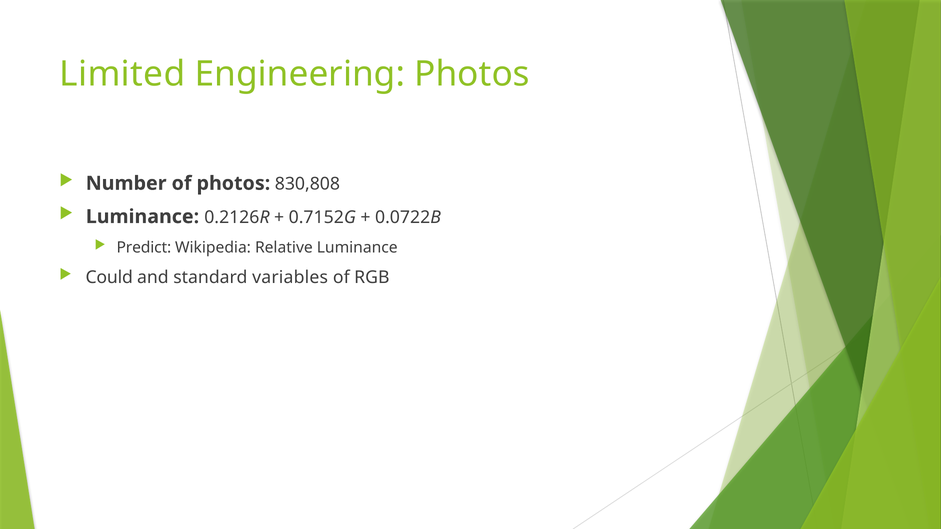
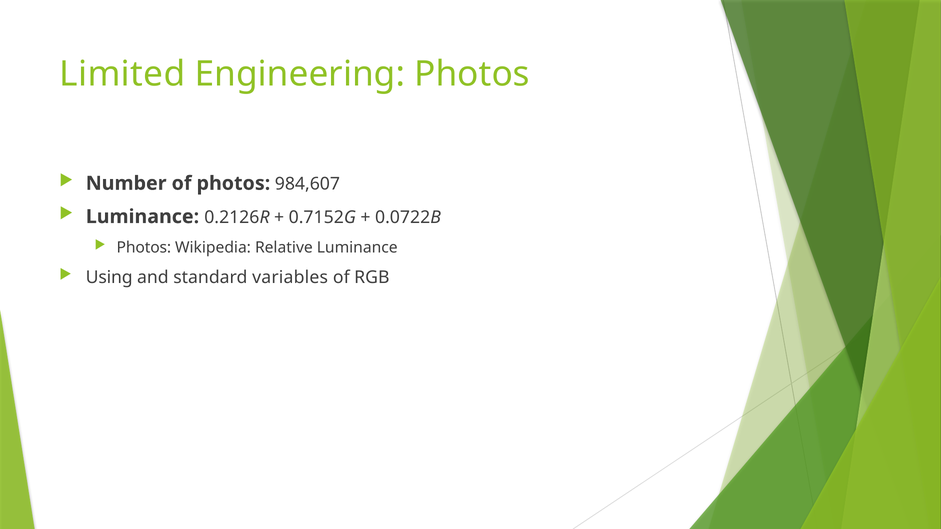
830,808: 830,808 -> 984,607
Predict at (144, 247): Predict -> Photos
Could: Could -> Using
